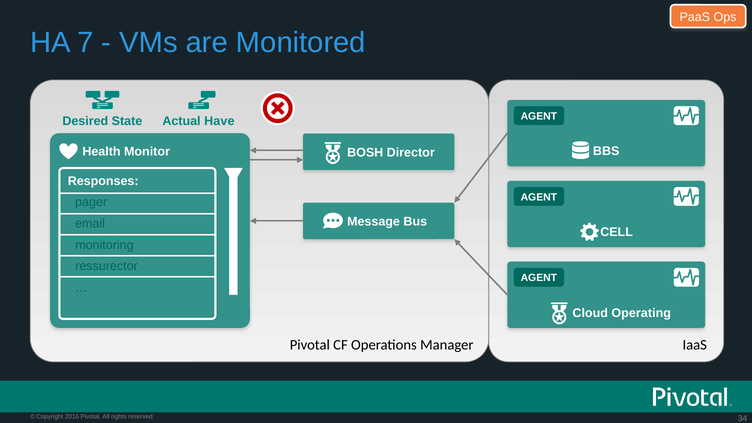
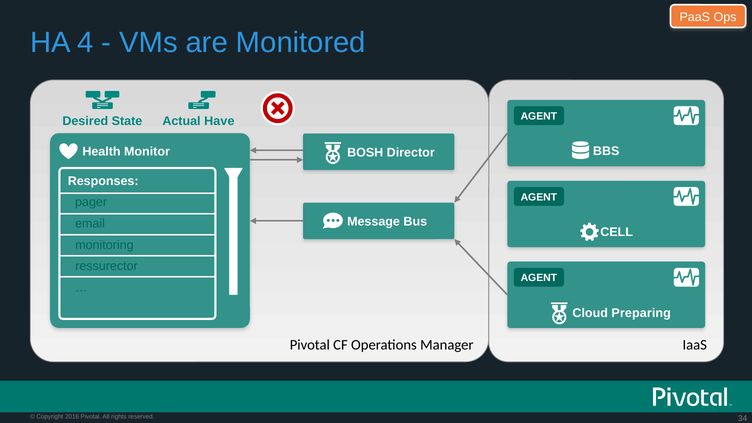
7: 7 -> 4
Operating: Operating -> Preparing
